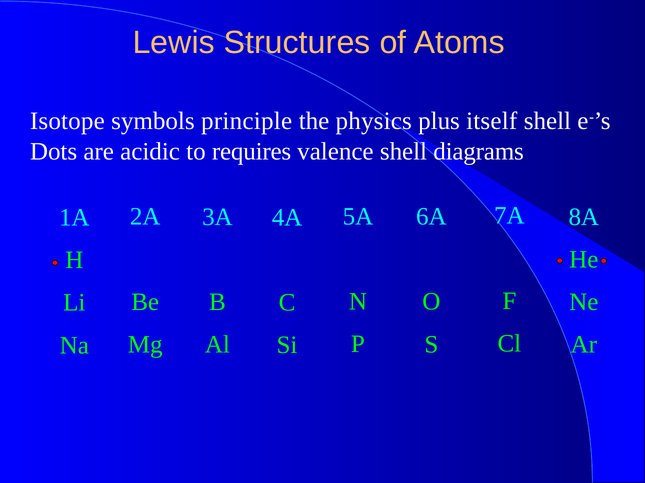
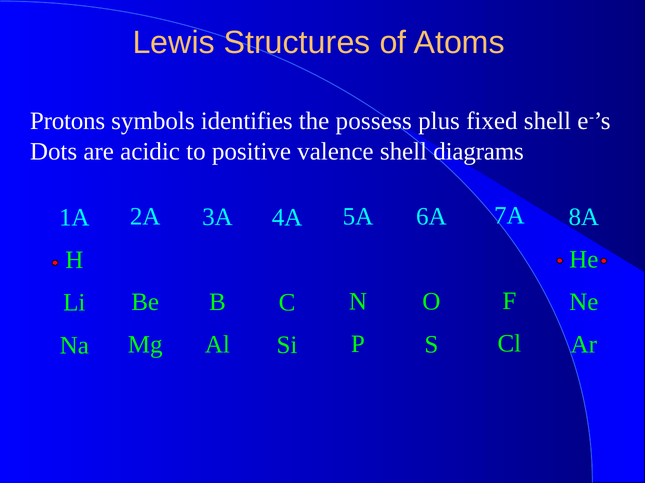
Isotope: Isotope -> Protons
principle: principle -> identifies
physics: physics -> possess
itself: itself -> fixed
requires: requires -> positive
